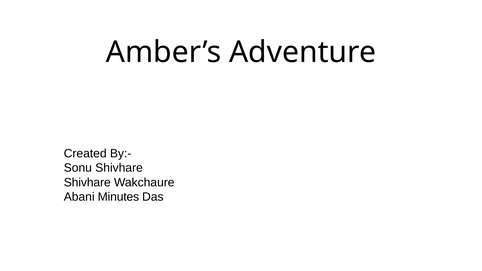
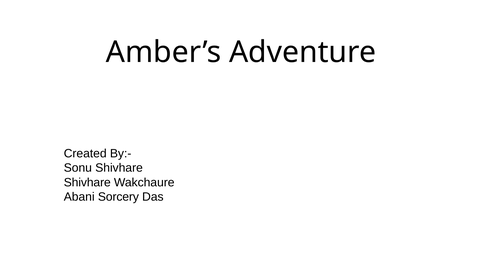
Minutes: Minutes -> Sorcery
